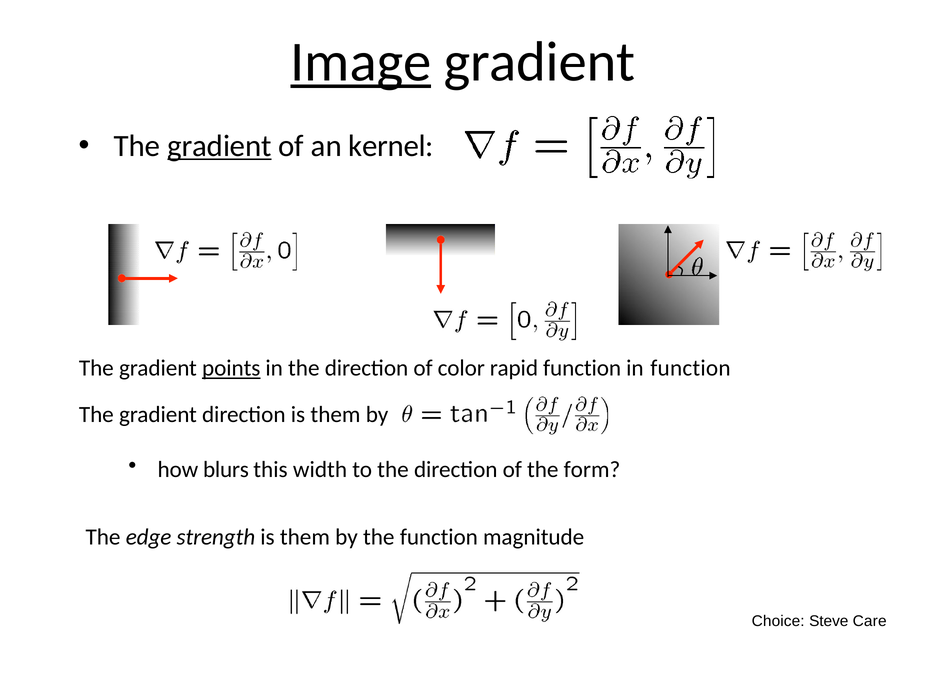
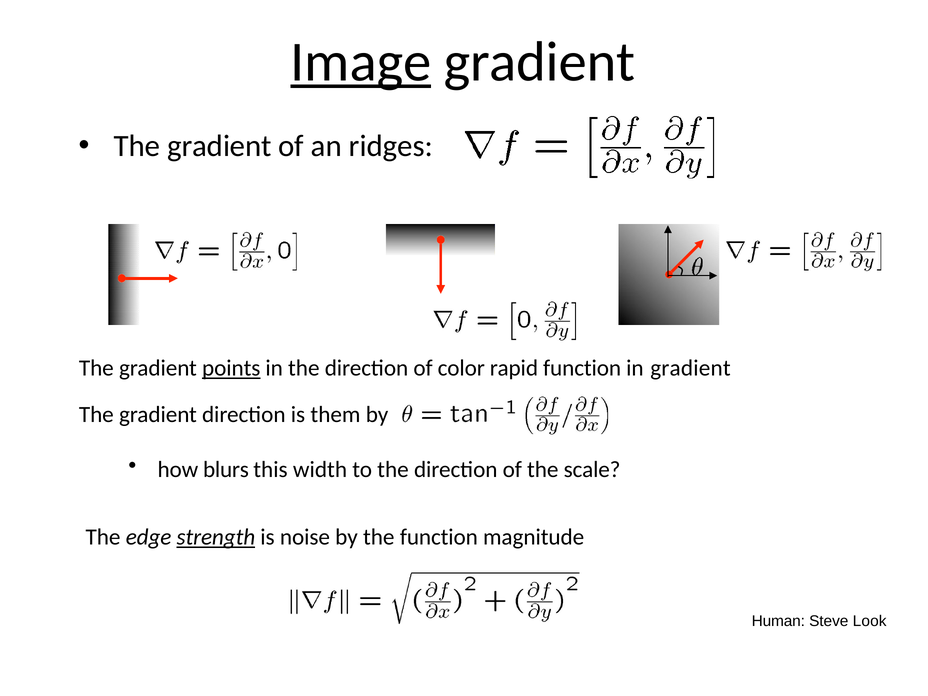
gradient at (219, 146) underline: present -> none
kernel: kernel -> ridges
in function: function -> gradient
form: form -> scale
strength underline: none -> present
them at (305, 537): them -> noise
Choice: Choice -> Human
Care: Care -> Look
